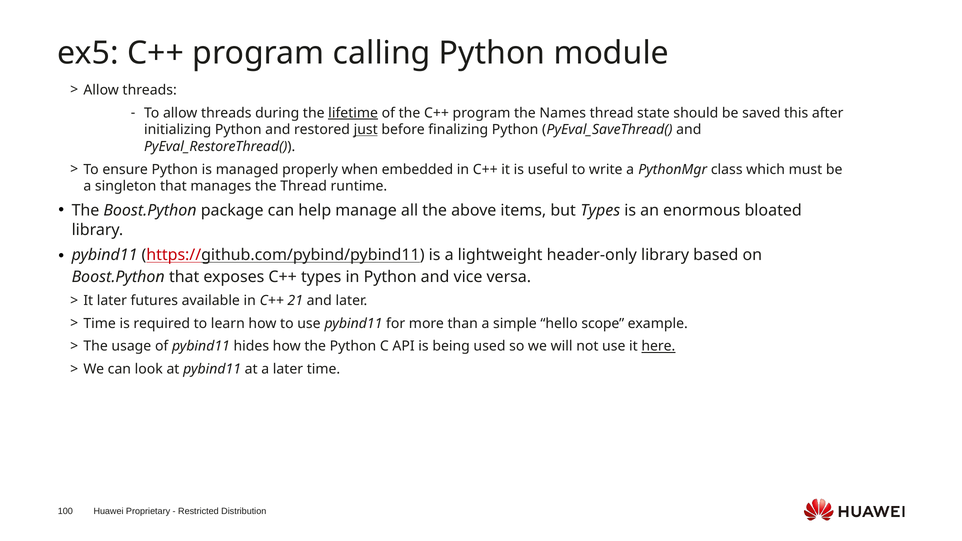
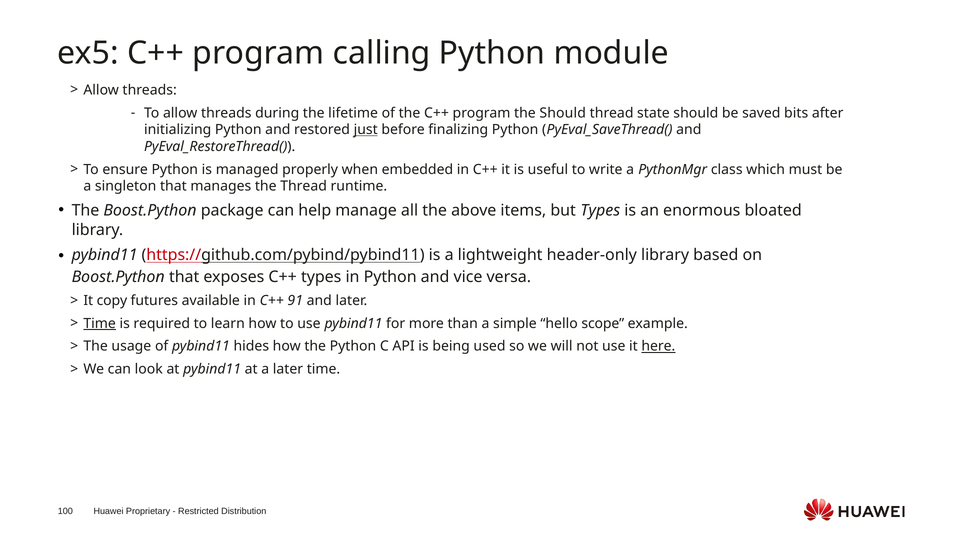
lifetime underline: present -> none
the Names: Names -> Should
this: this -> bits
It later: later -> copy
21: 21 -> 91
Time at (100, 323) underline: none -> present
